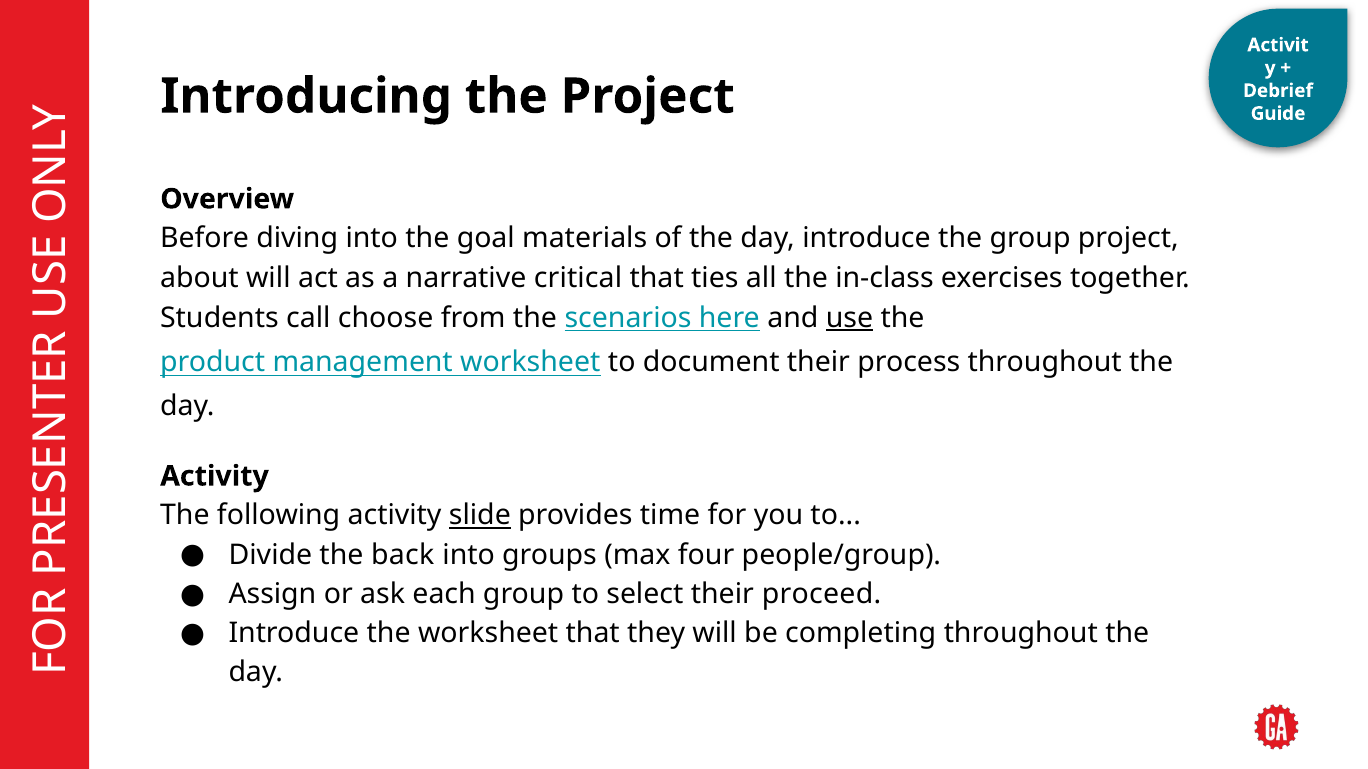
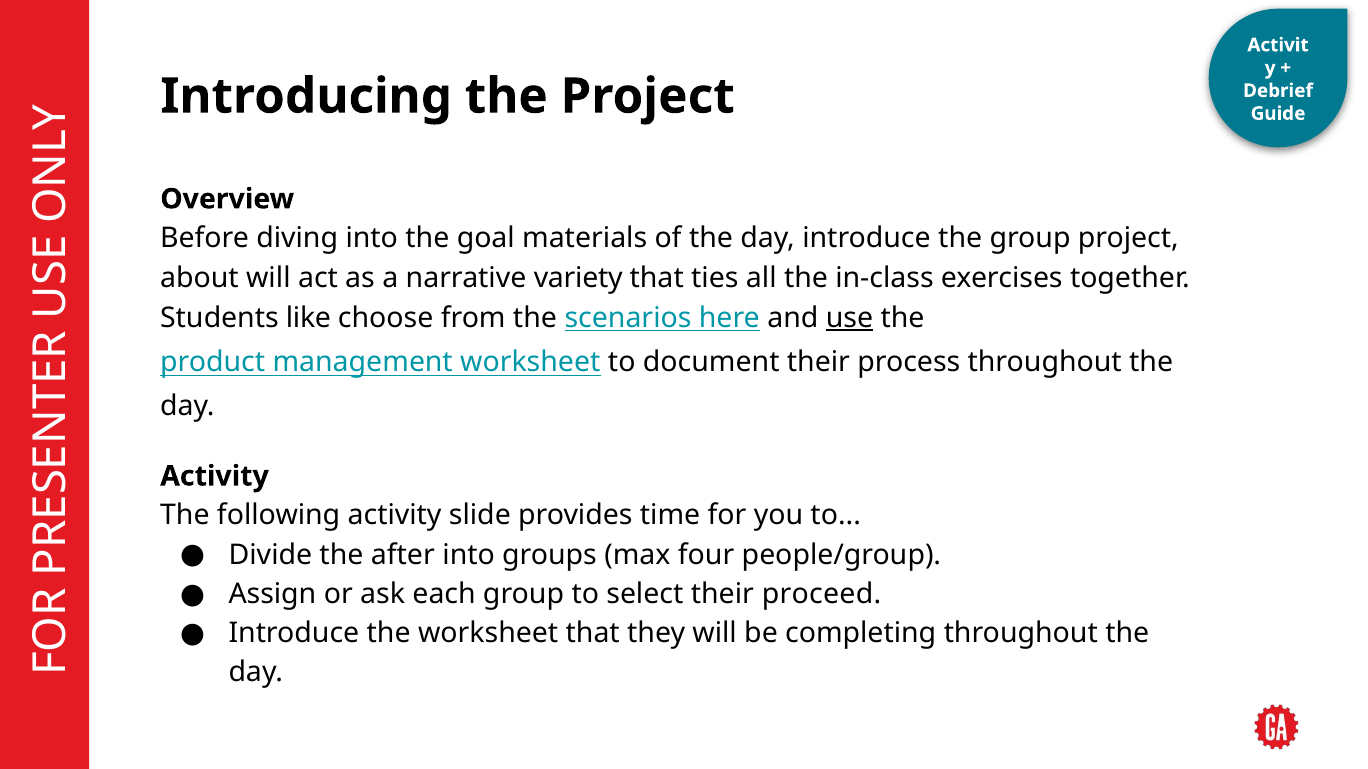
critical: critical -> variety
call: call -> like
slide underline: present -> none
back: back -> after
